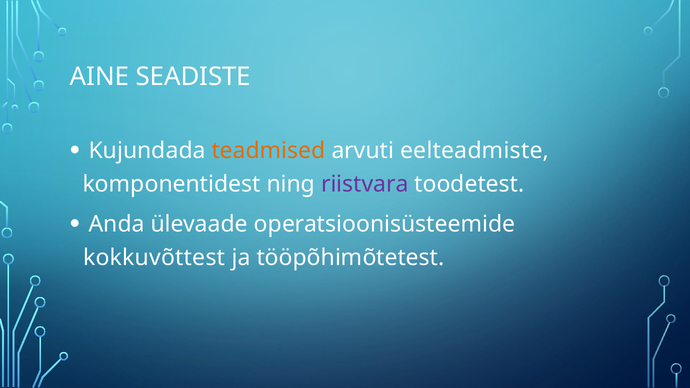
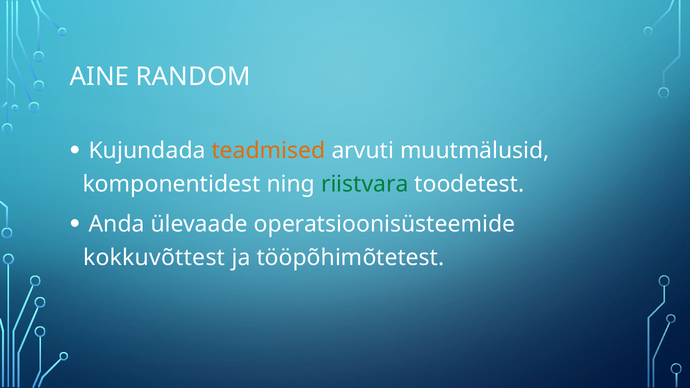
SEADISTE: SEADISTE -> RANDOM
eelteadmiste: eelteadmiste -> muutmälusid
riistvara colour: purple -> green
